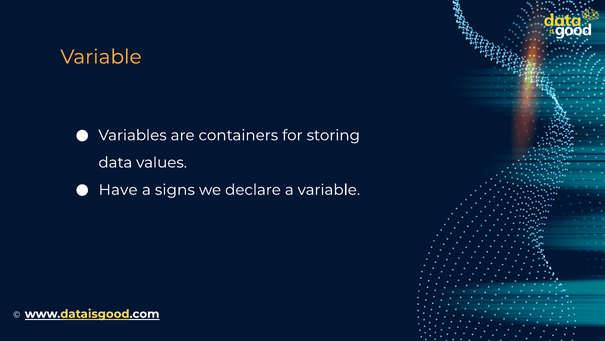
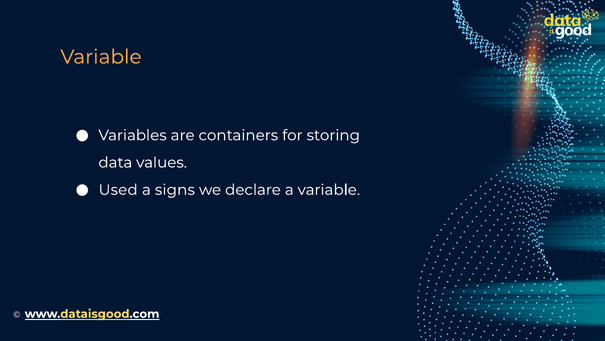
Have: Have -> Used
